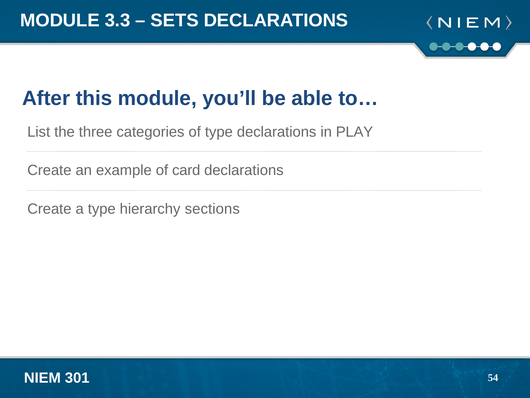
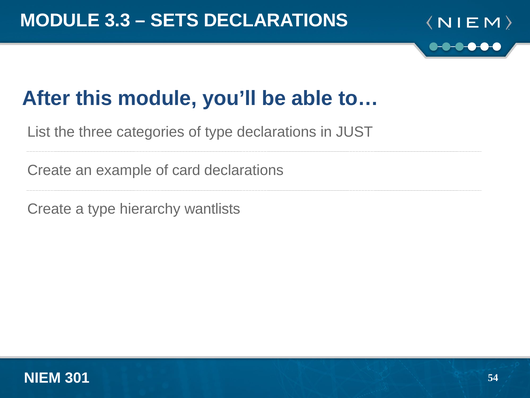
PLAY: PLAY -> JUST
sections: sections -> wantlists
